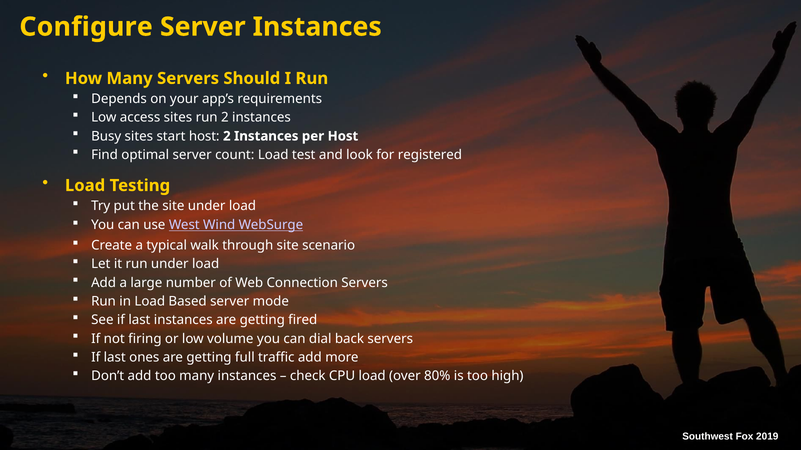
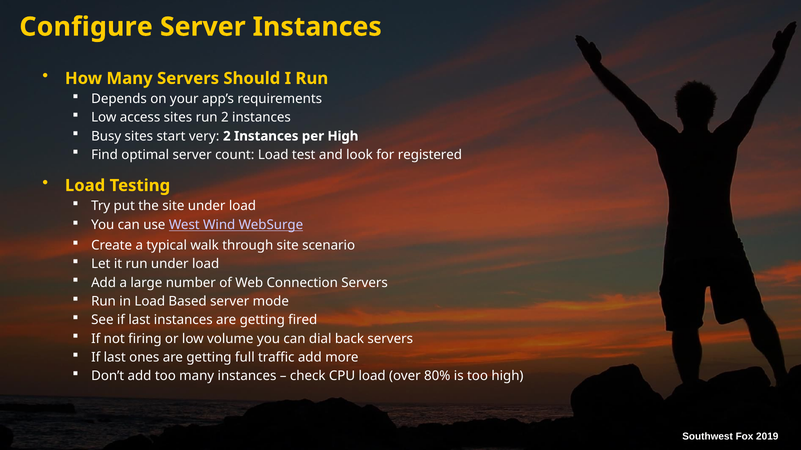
start host: host -> very
per Host: Host -> High
